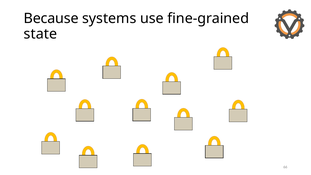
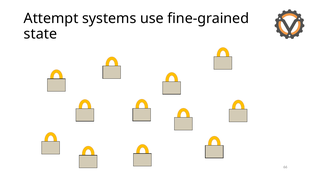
Because: Because -> Attempt
